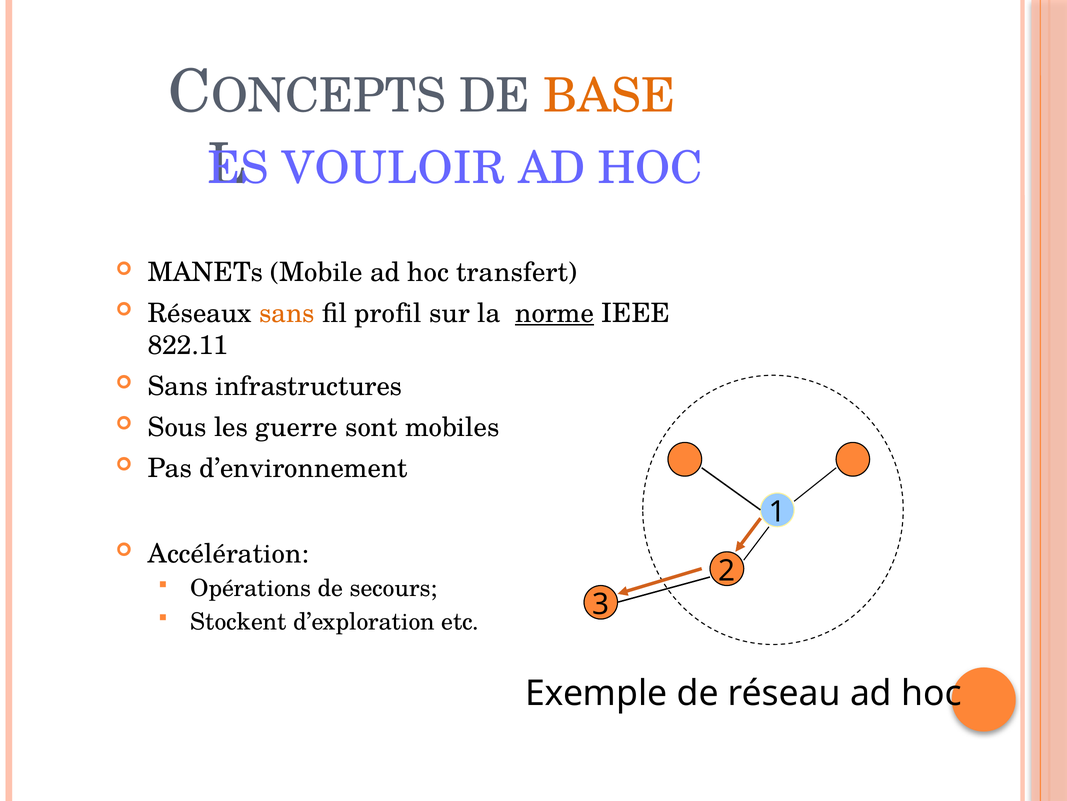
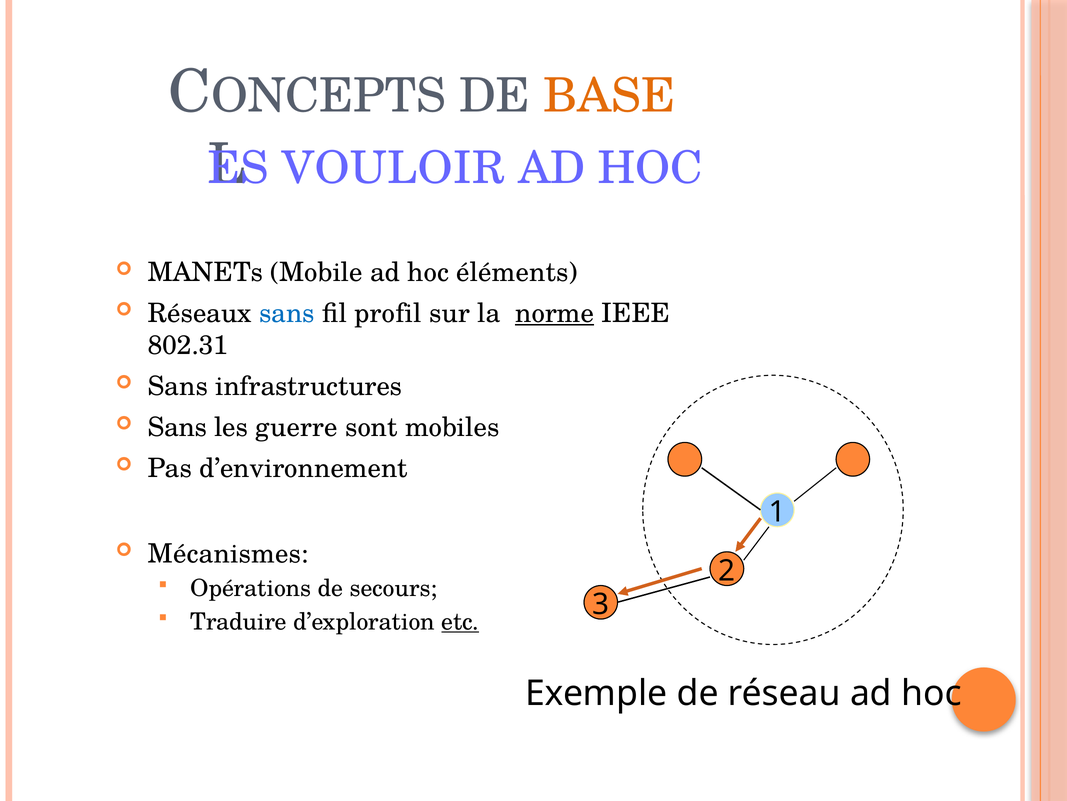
transfert: transfert -> éléments
sans at (287, 313) colour: orange -> blue
822.11: 822.11 -> 802.31
Sous at (177, 427): Sous -> Sans
Accélération: Accélération -> Mécanismes
Stockent: Stockent -> Traduire
etc underline: none -> present
